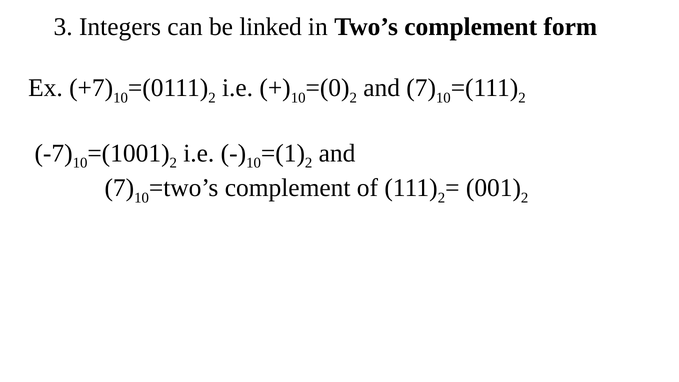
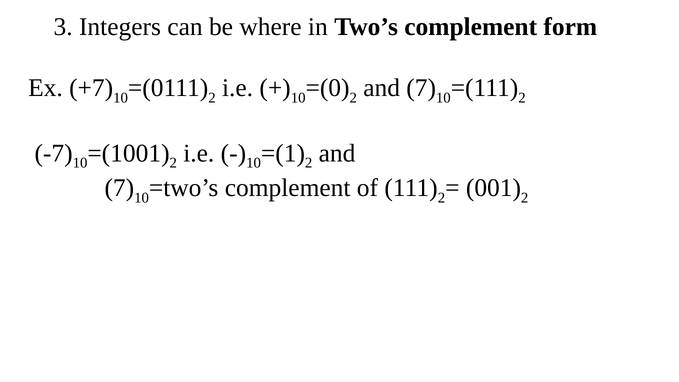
linked: linked -> where
